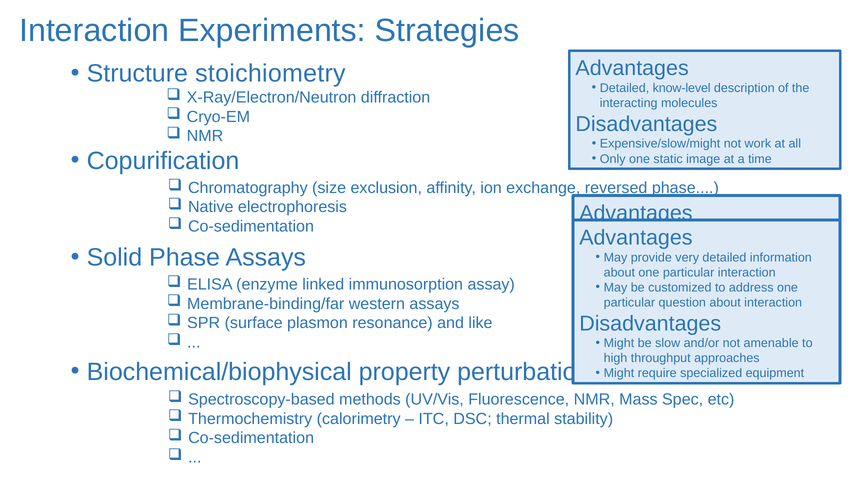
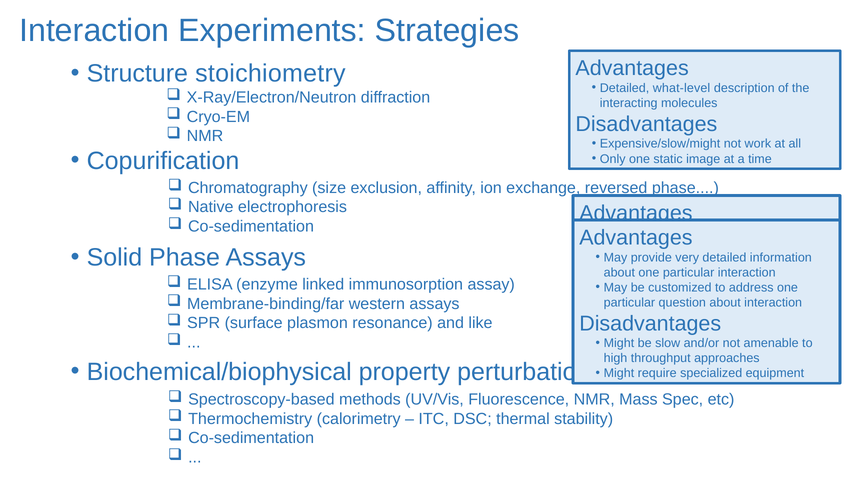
know-level: know-level -> what-level
